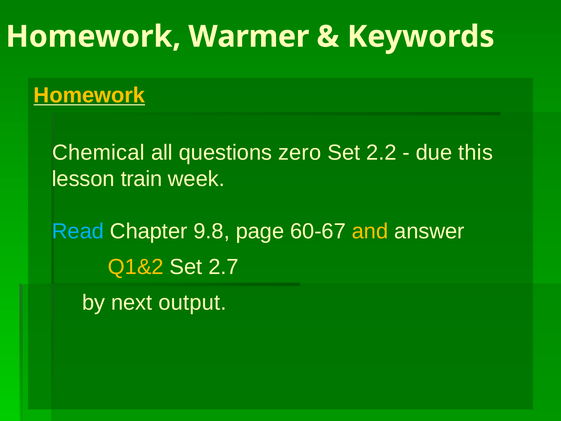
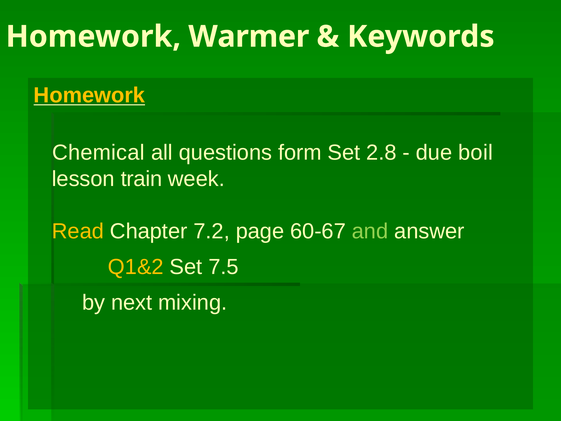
zero: zero -> form
2.2: 2.2 -> 2.8
this: this -> boil
Read colour: light blue -> yellow
9.8: 9.8 -> 7.2
and colour: yellow -> light green
2.7: 2.7 -> 7.5
output: output -> mixing
